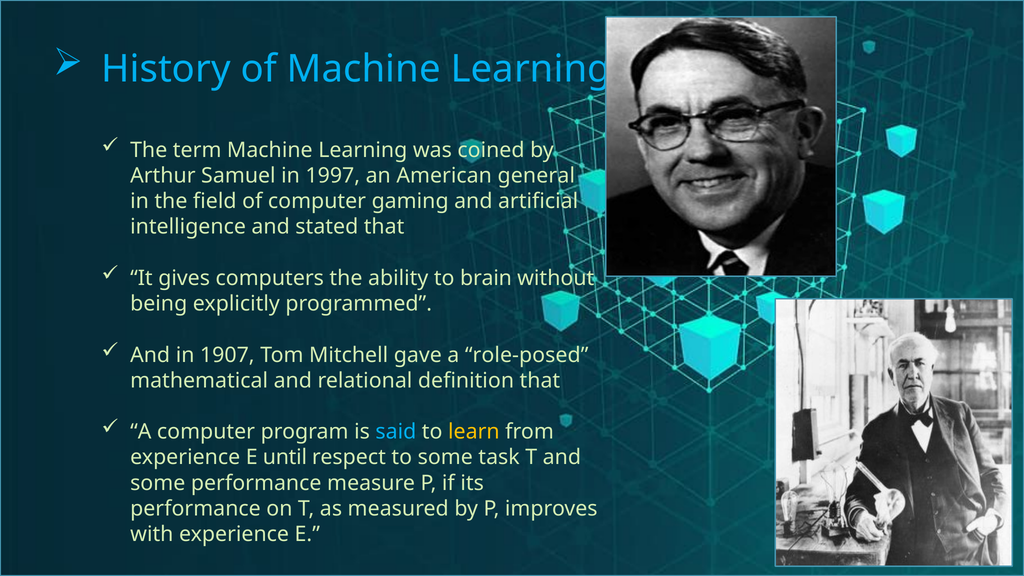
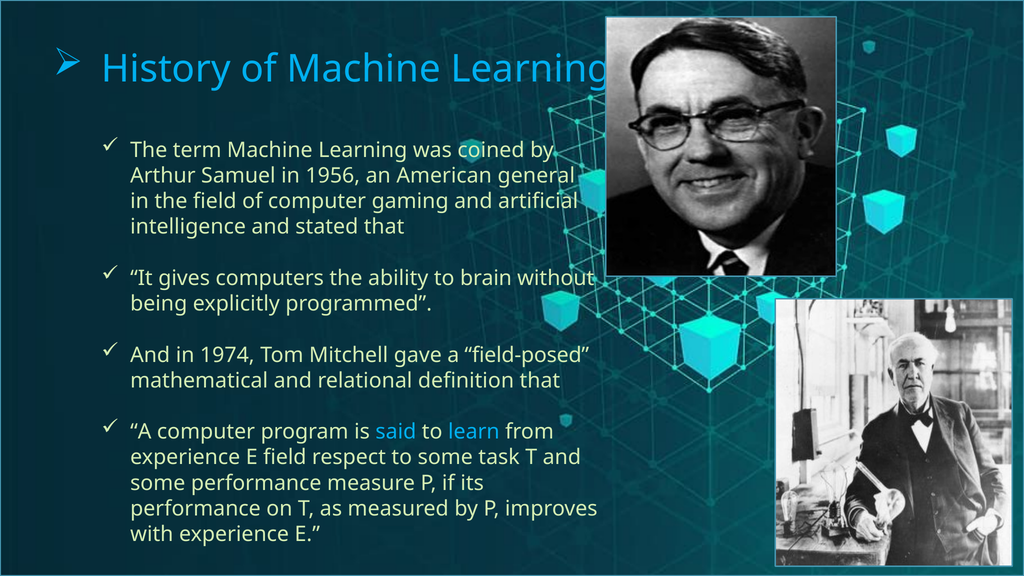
1997: 1997 -> 1956
1907: 1907 -> 1974
role-posed: role-posed -> field-posed
learn colour: yellow -> light blue
E until: until -> field
